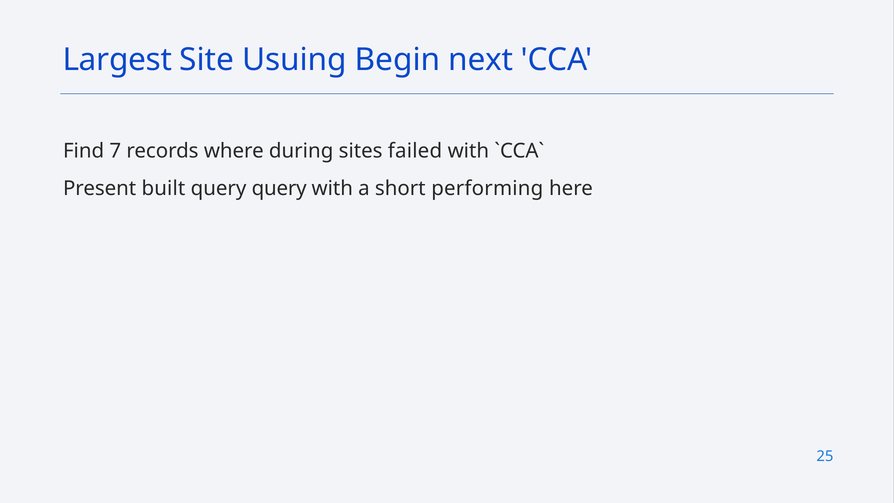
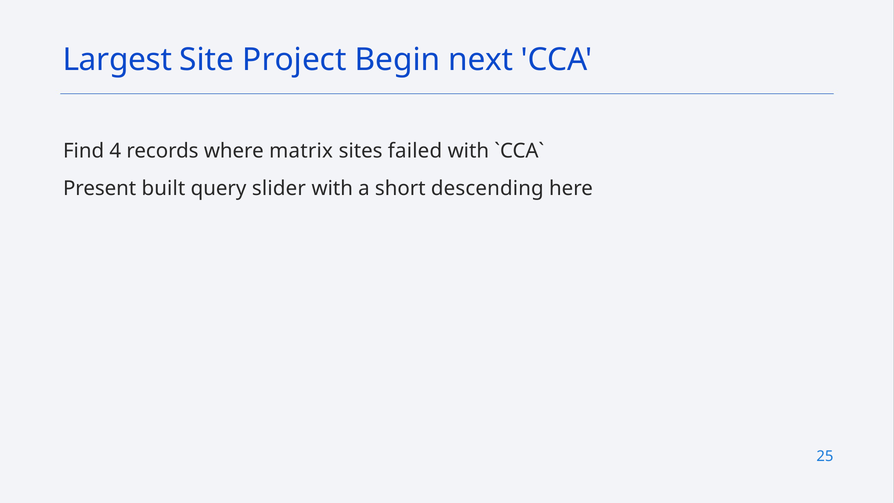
Usuing: Usuing -> Project
7: 7 -> 4
during: during -> matrix
query query: query -> slider
performing: performing -> descending
